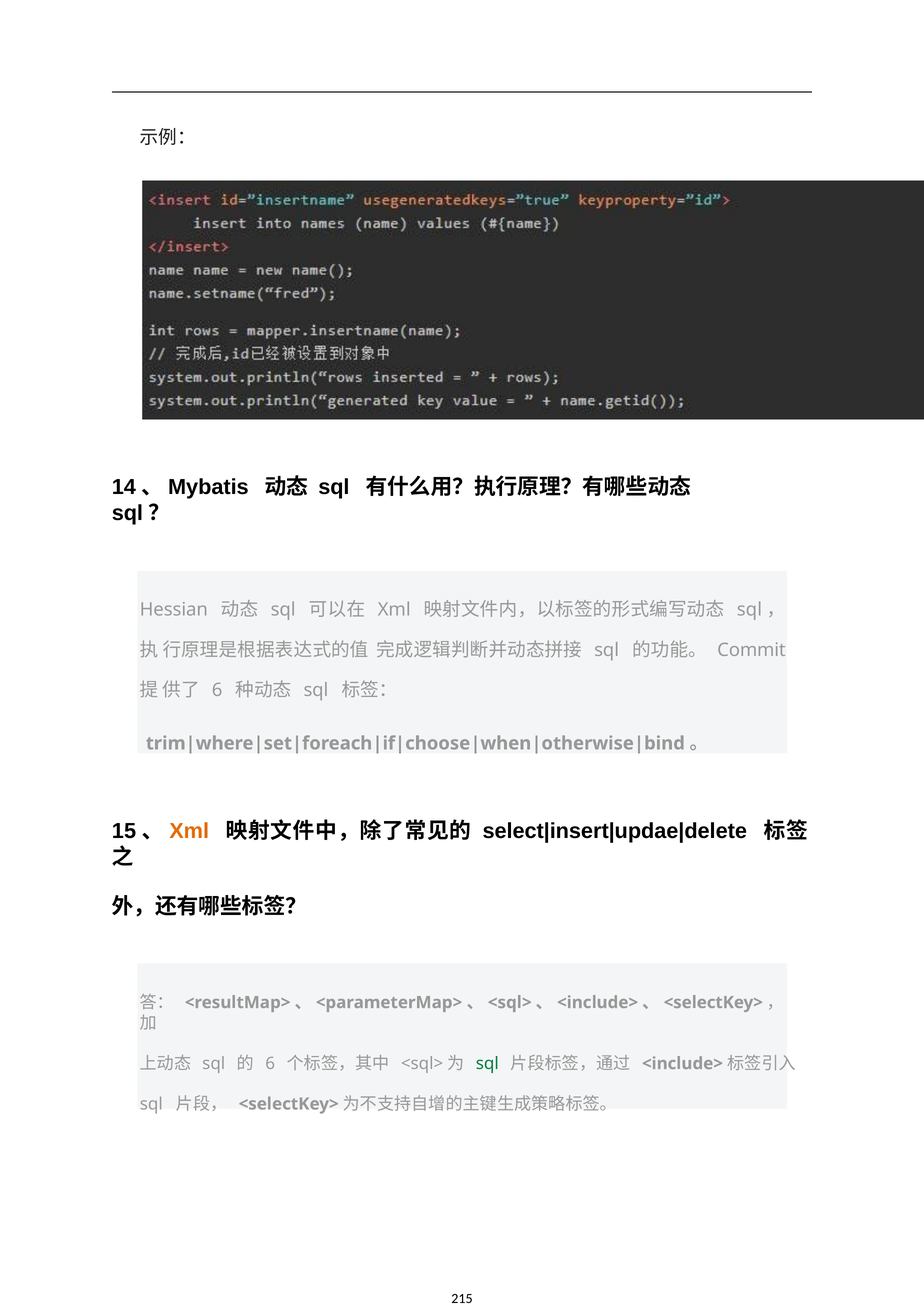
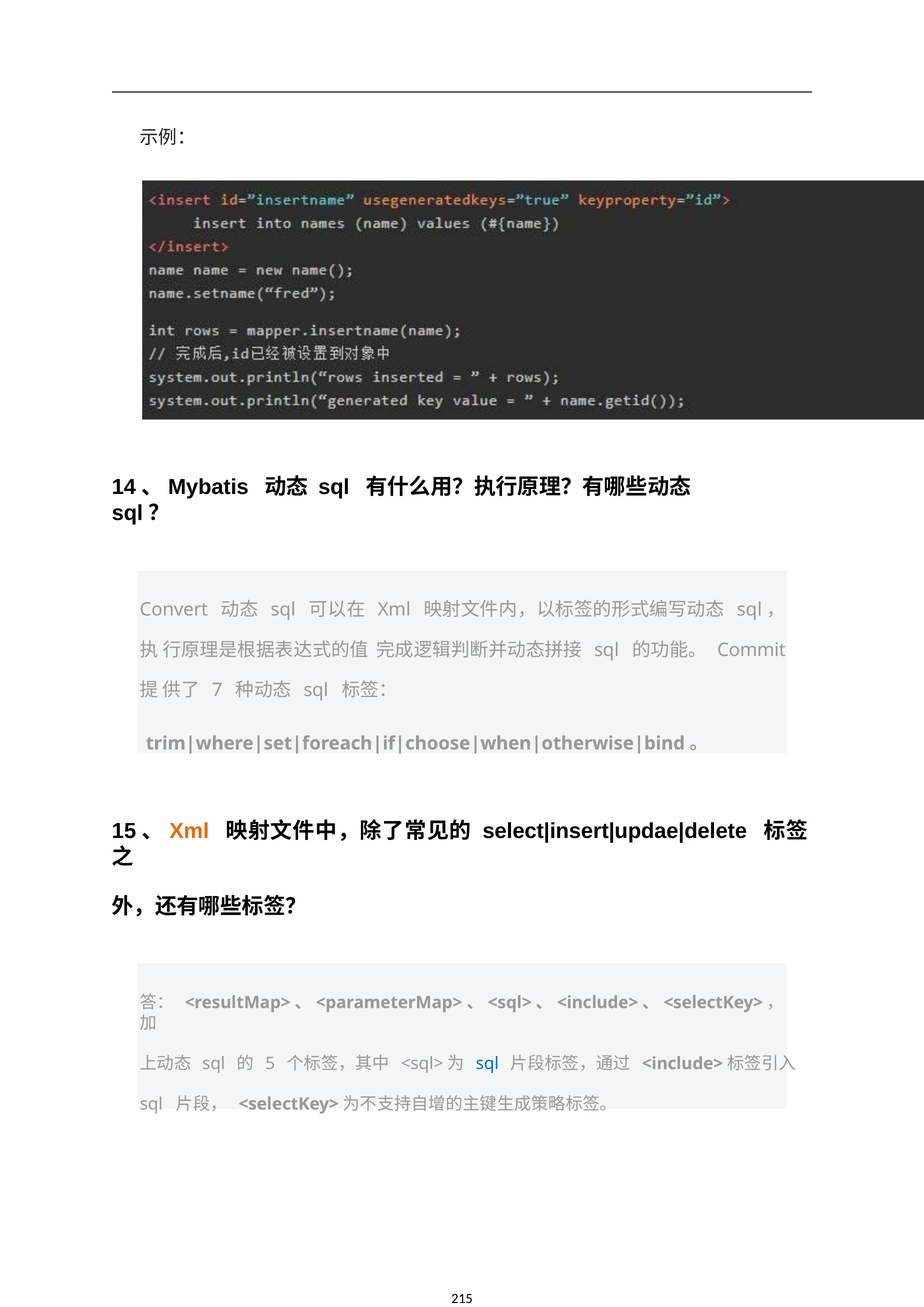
Hessian: Hessian -> Convert
6 at (217, 691): 6 -> 7
6 at (270, 1064): 6 -> 5
sql at (487, 1064) colour: green -> blue
